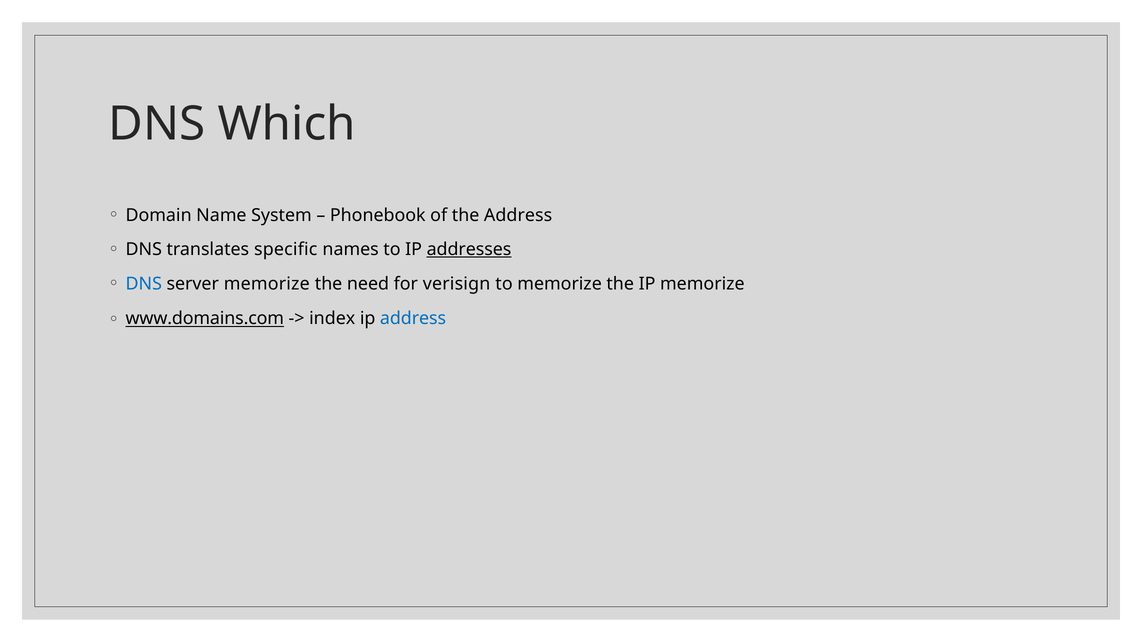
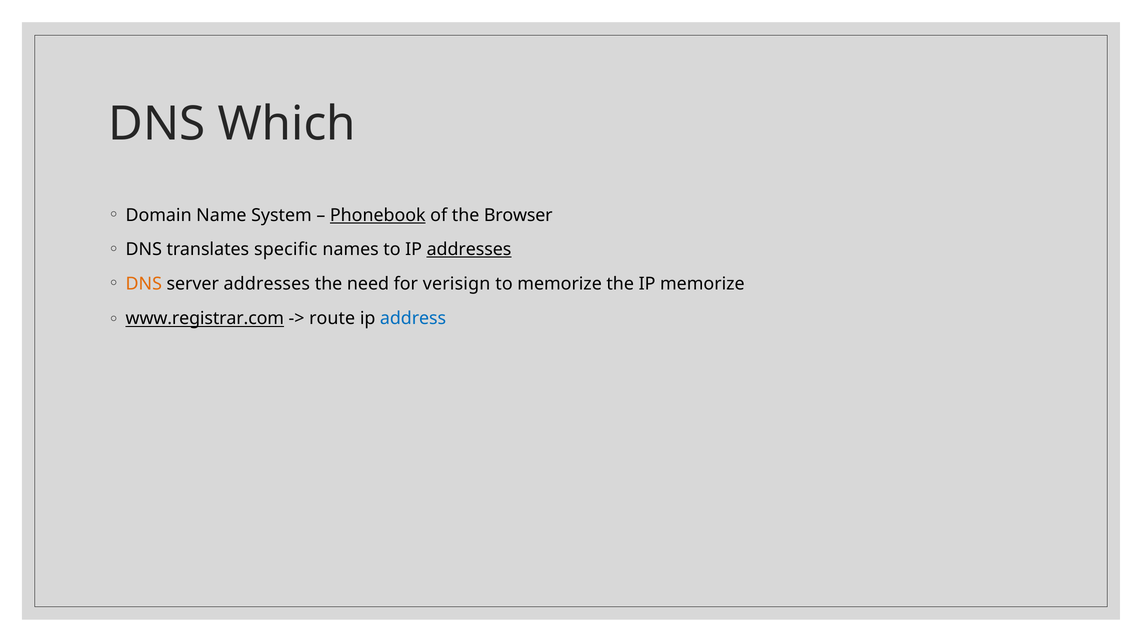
Phonebook underline: none -> present
the Address: Address -> Browser
DNS at (144, 284) colour: blue -> orange
server memorize: memorize -> addresses
www.domains.com: www.domains.com -> www.registrar.com
index: index -> route
